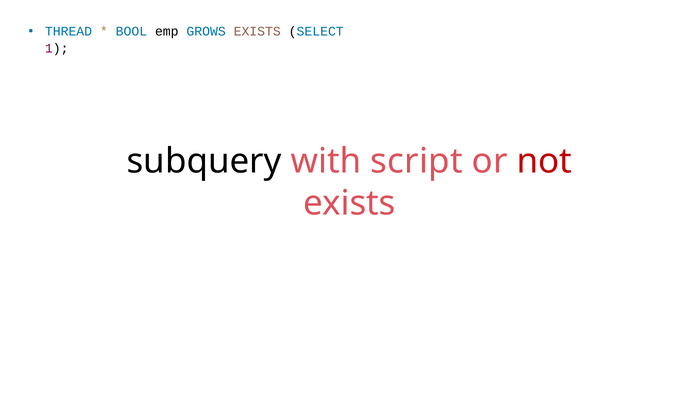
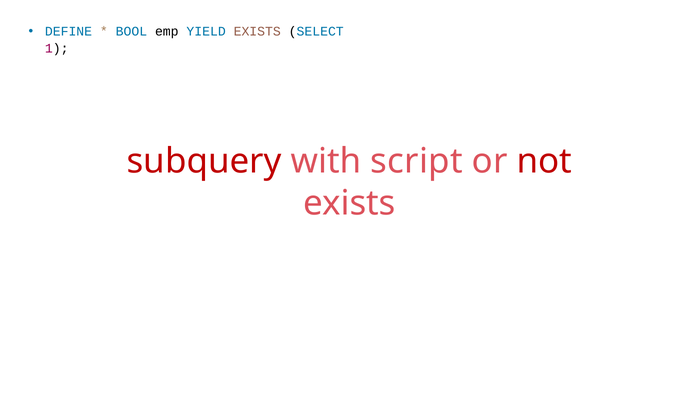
THREAD: THREAD -> DEFINE
GROWS: GROWS -> YIELD
subquery colour: black -> red
